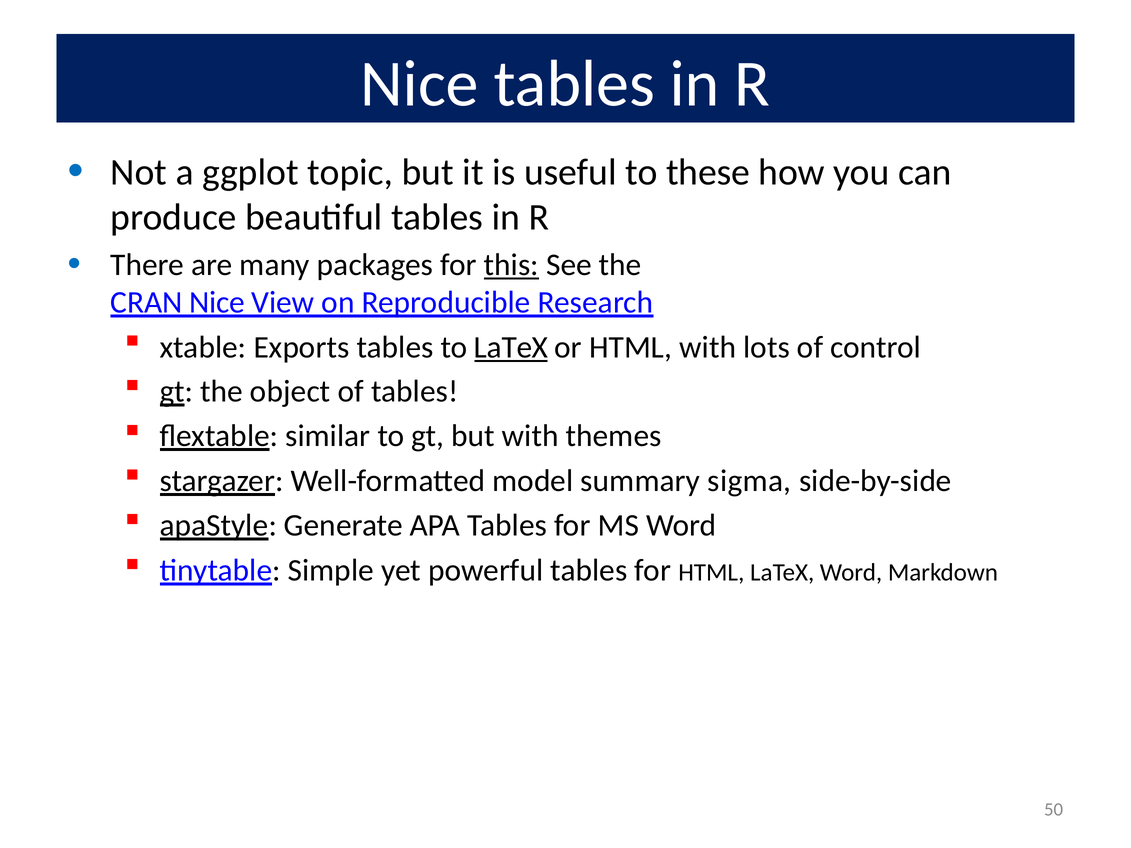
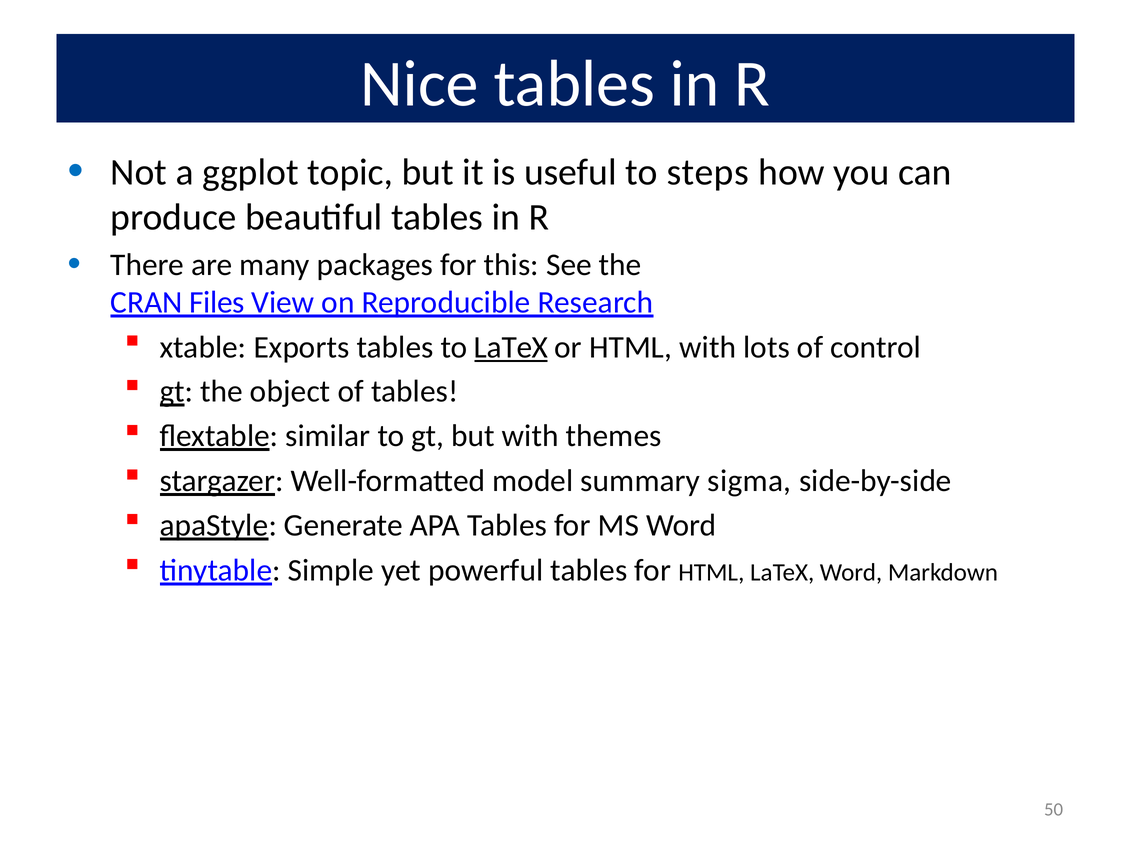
these: these -> steps
this underline: present -> none
CRAN Nice: Nice -> Files
